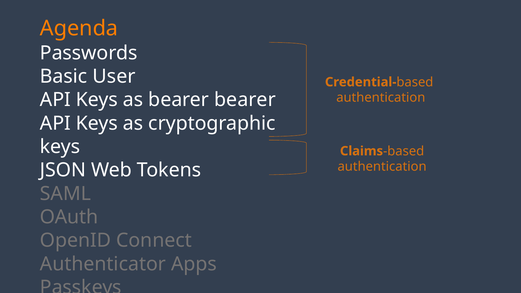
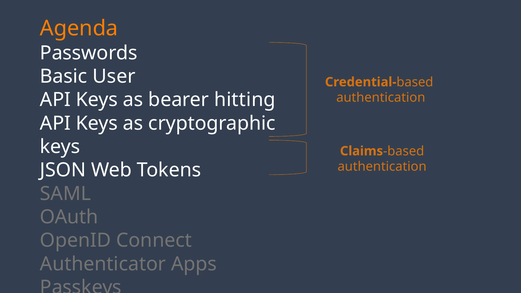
bearer bearer: bearer -> hitting
